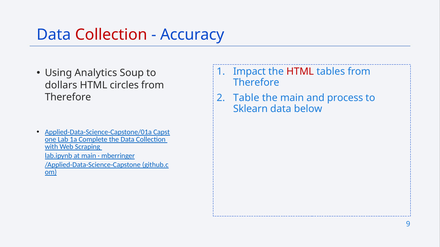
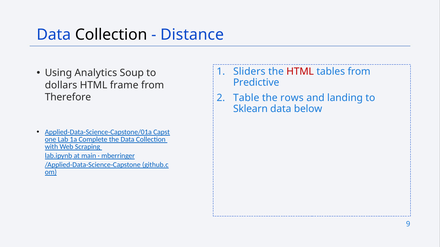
Collection at (111, 35) colour: red -> black
Accuracy: Accuracy -> Distance
Impact: Impact -> Sliders
Therefore at (256, 83): Therefore -> Predictive
circles: circles -> frame
the main: main -> rows
process: process -> landing
